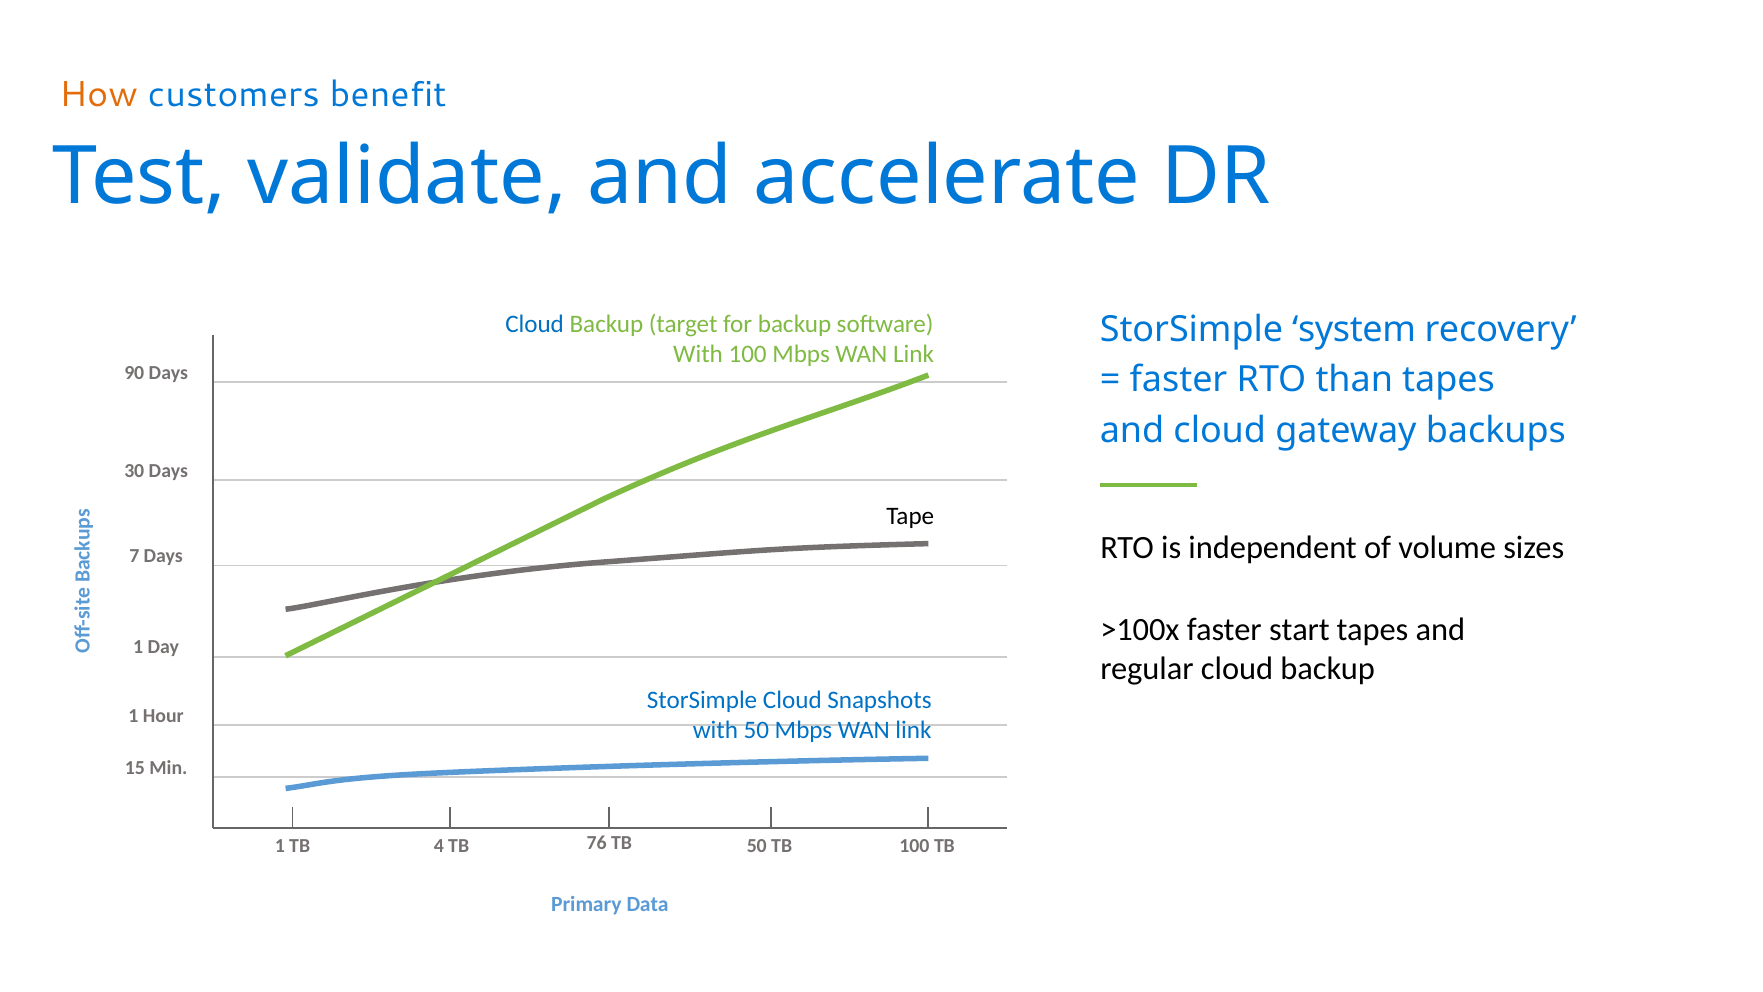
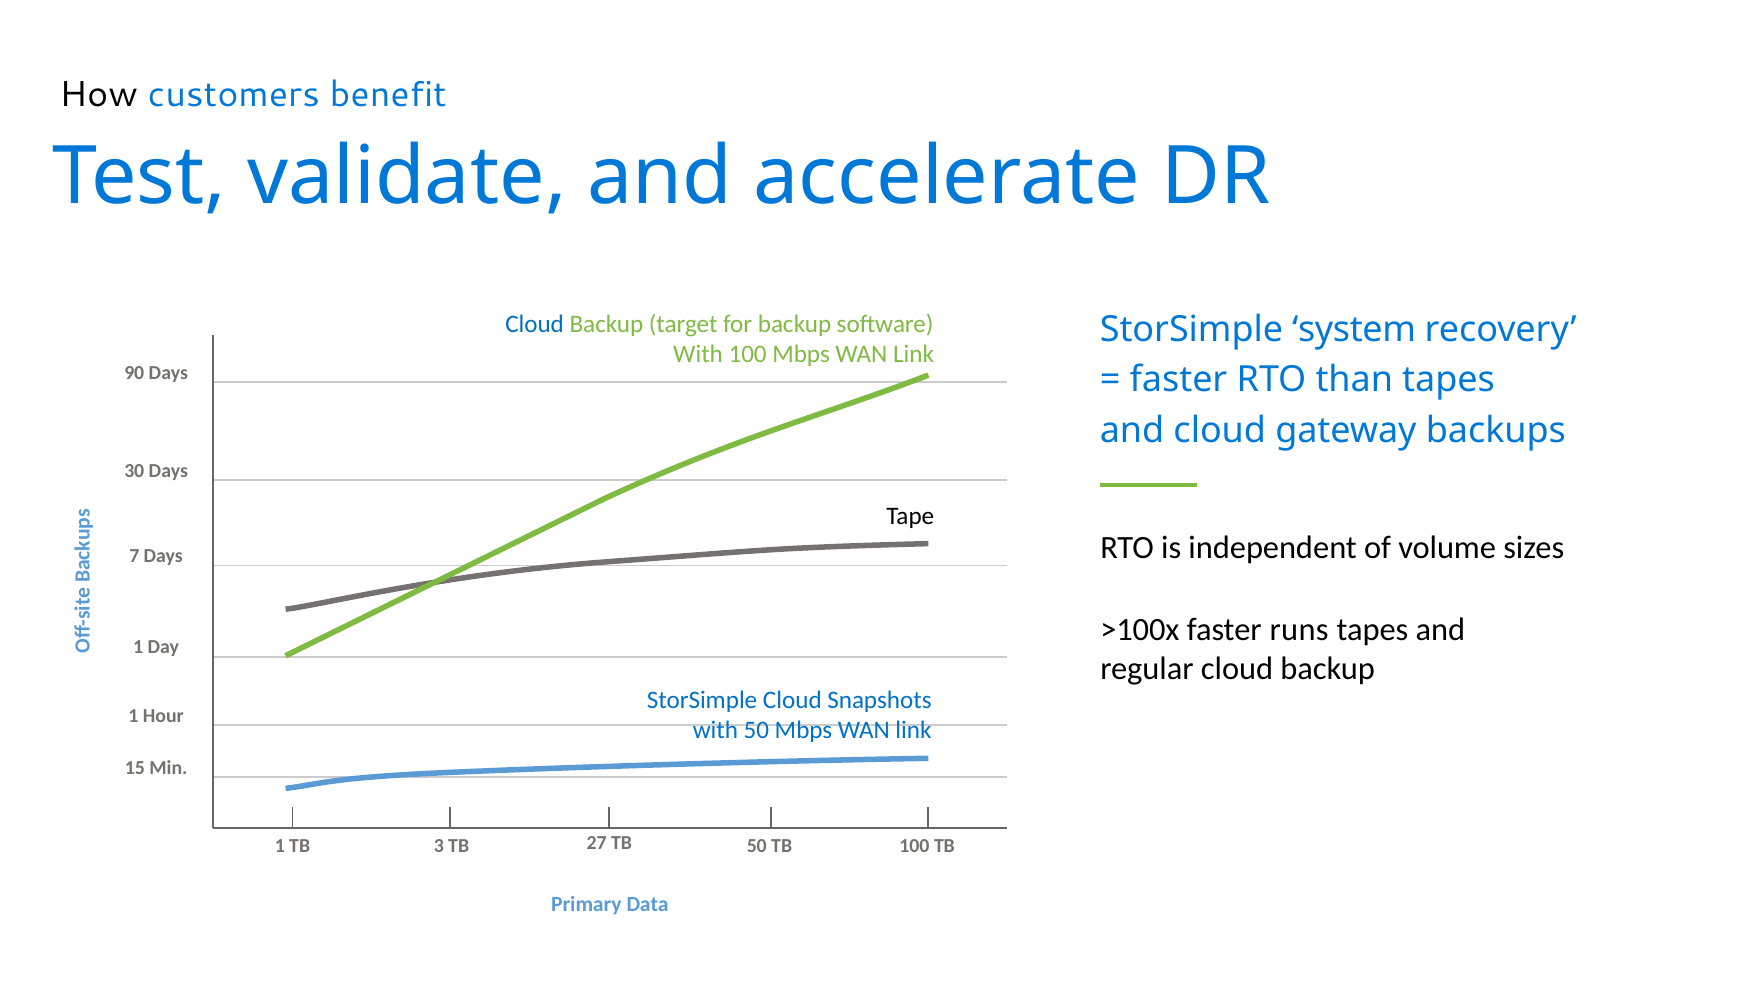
How colour: orange -> black
start: start -> runs
4: 4 -> 3
76: 76 -> 27
